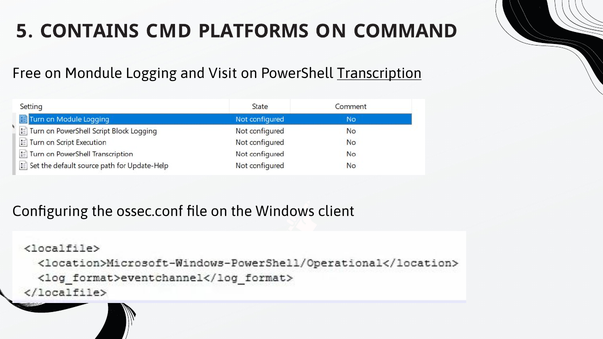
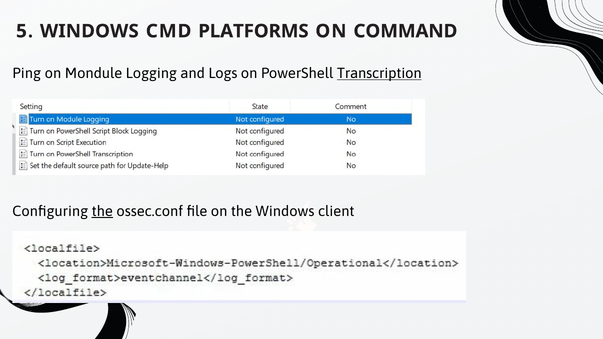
5 CONTAINS: CONTAINS -> WINDOWS
Free: Free -> Ping
Visit: Visit -> Logs
the at (102, 211) underline: none -> present
